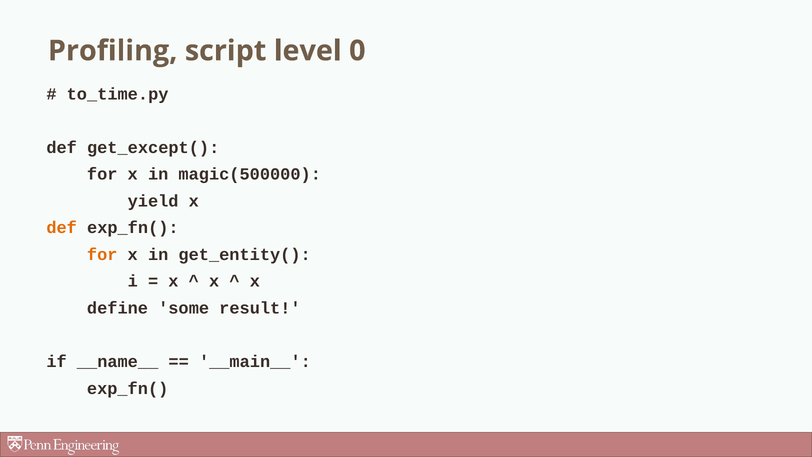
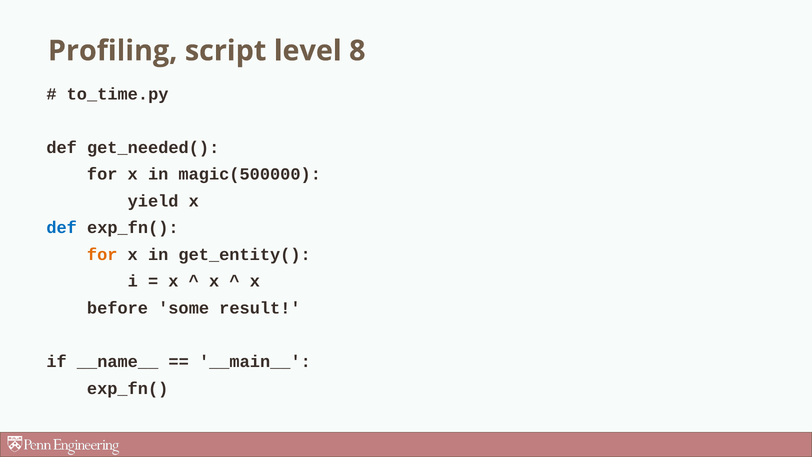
0: 0 -> 8
get_except(: get_except( -> get_needed(
def at (62, 228) colour: orange -> blue
define: define -> before
